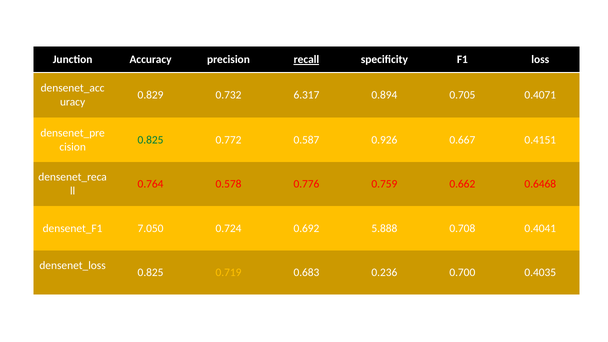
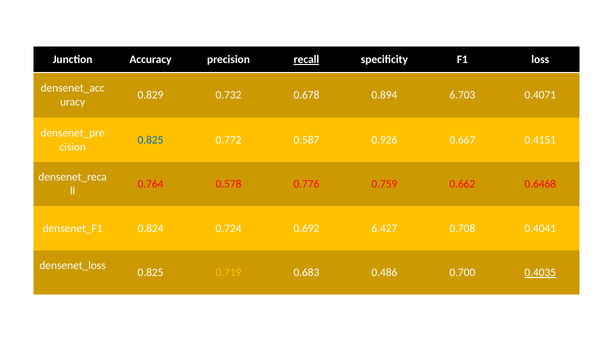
6.317: 6.317 -> 0.678
0.705: 0.705 -> 6.703
0.825 at (151, 140) colour: green -> blue
7.050: 7.050 -> 0.824
5.888: 5.888 -> 6.427
0.236: 0.236 -> 0.486
0.4035 underline: none -> present
